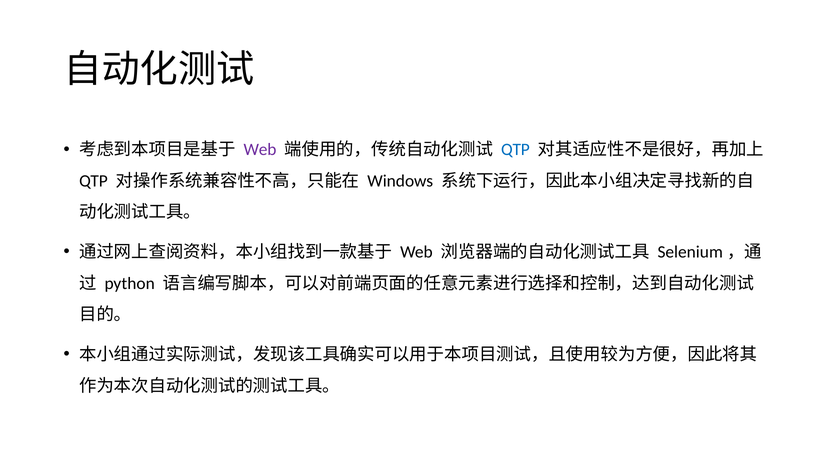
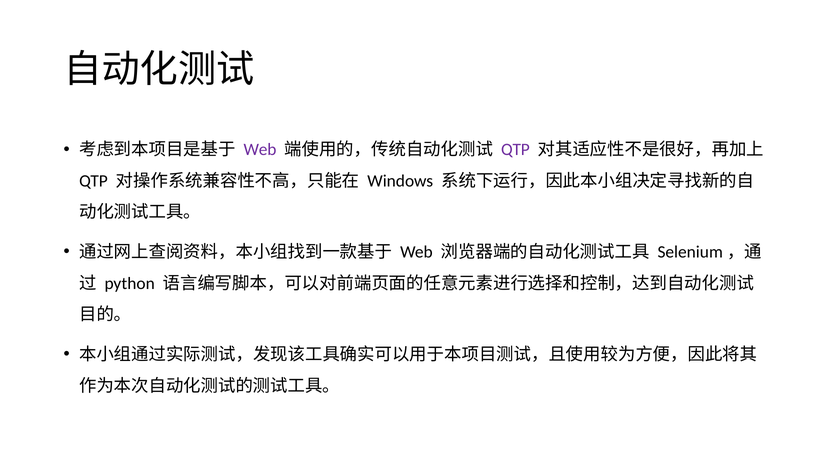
QTP at (515, 150) colour: blue -> purple
